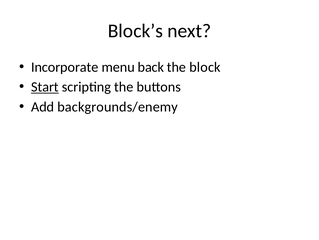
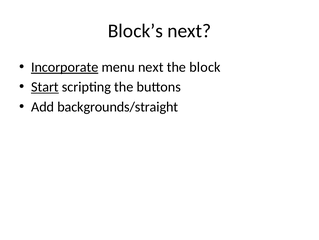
Incorporate underline: none -> present
menu back: back -> next
backgrounds/enemy: backgrounds/enemy -> backgrounds/straight
